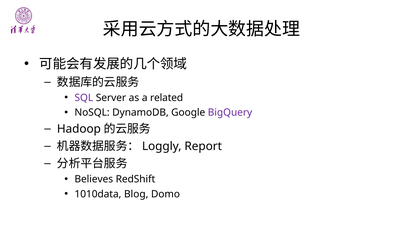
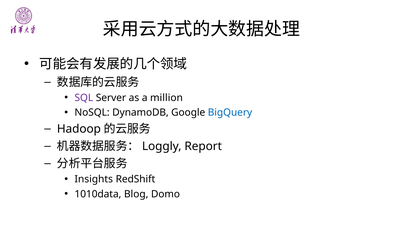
related: related -> million
BigQuery colour: purple -> blue
Believes: Believes -> Insights
